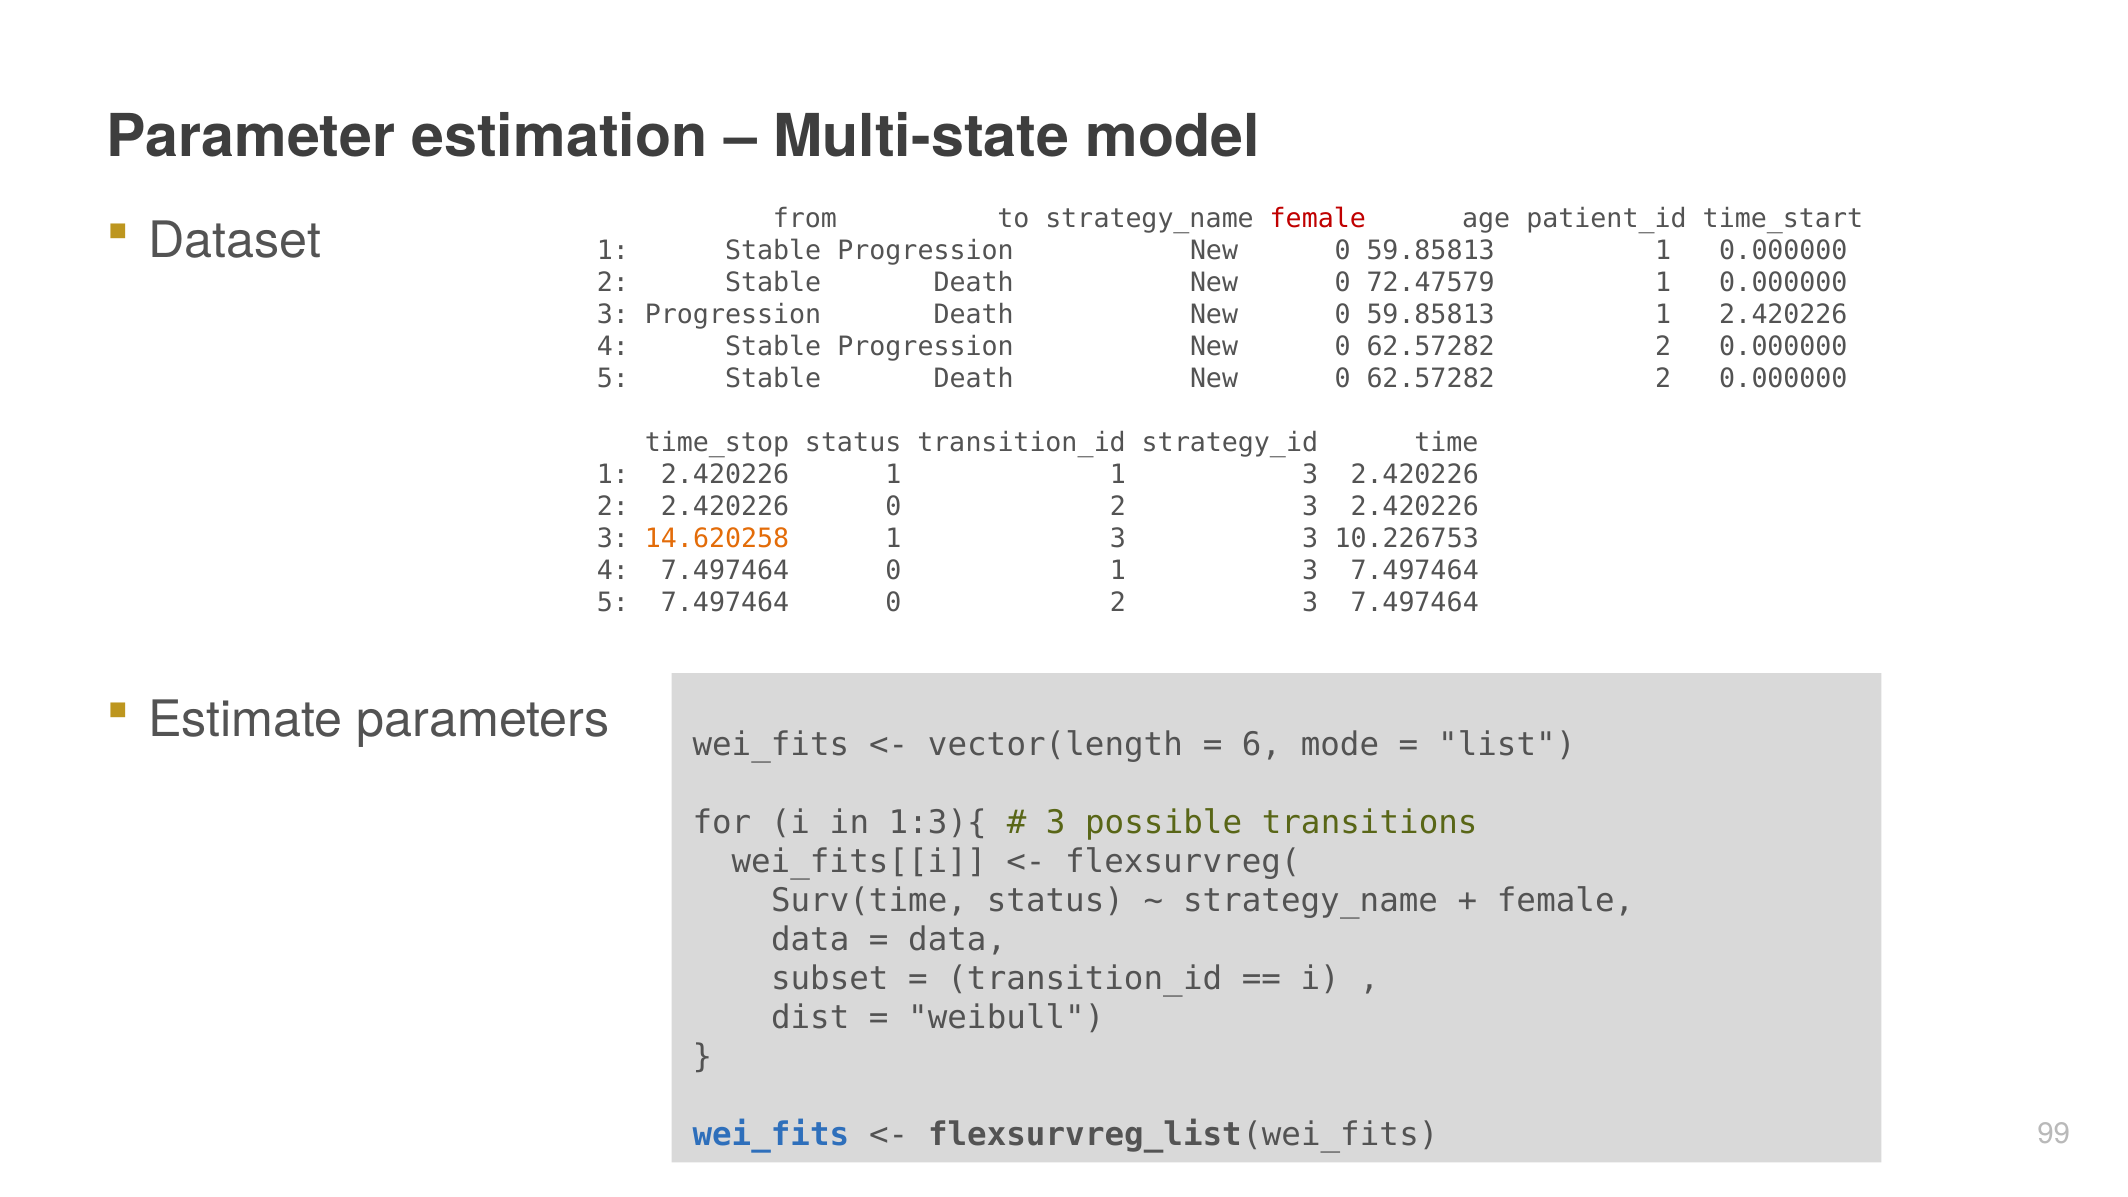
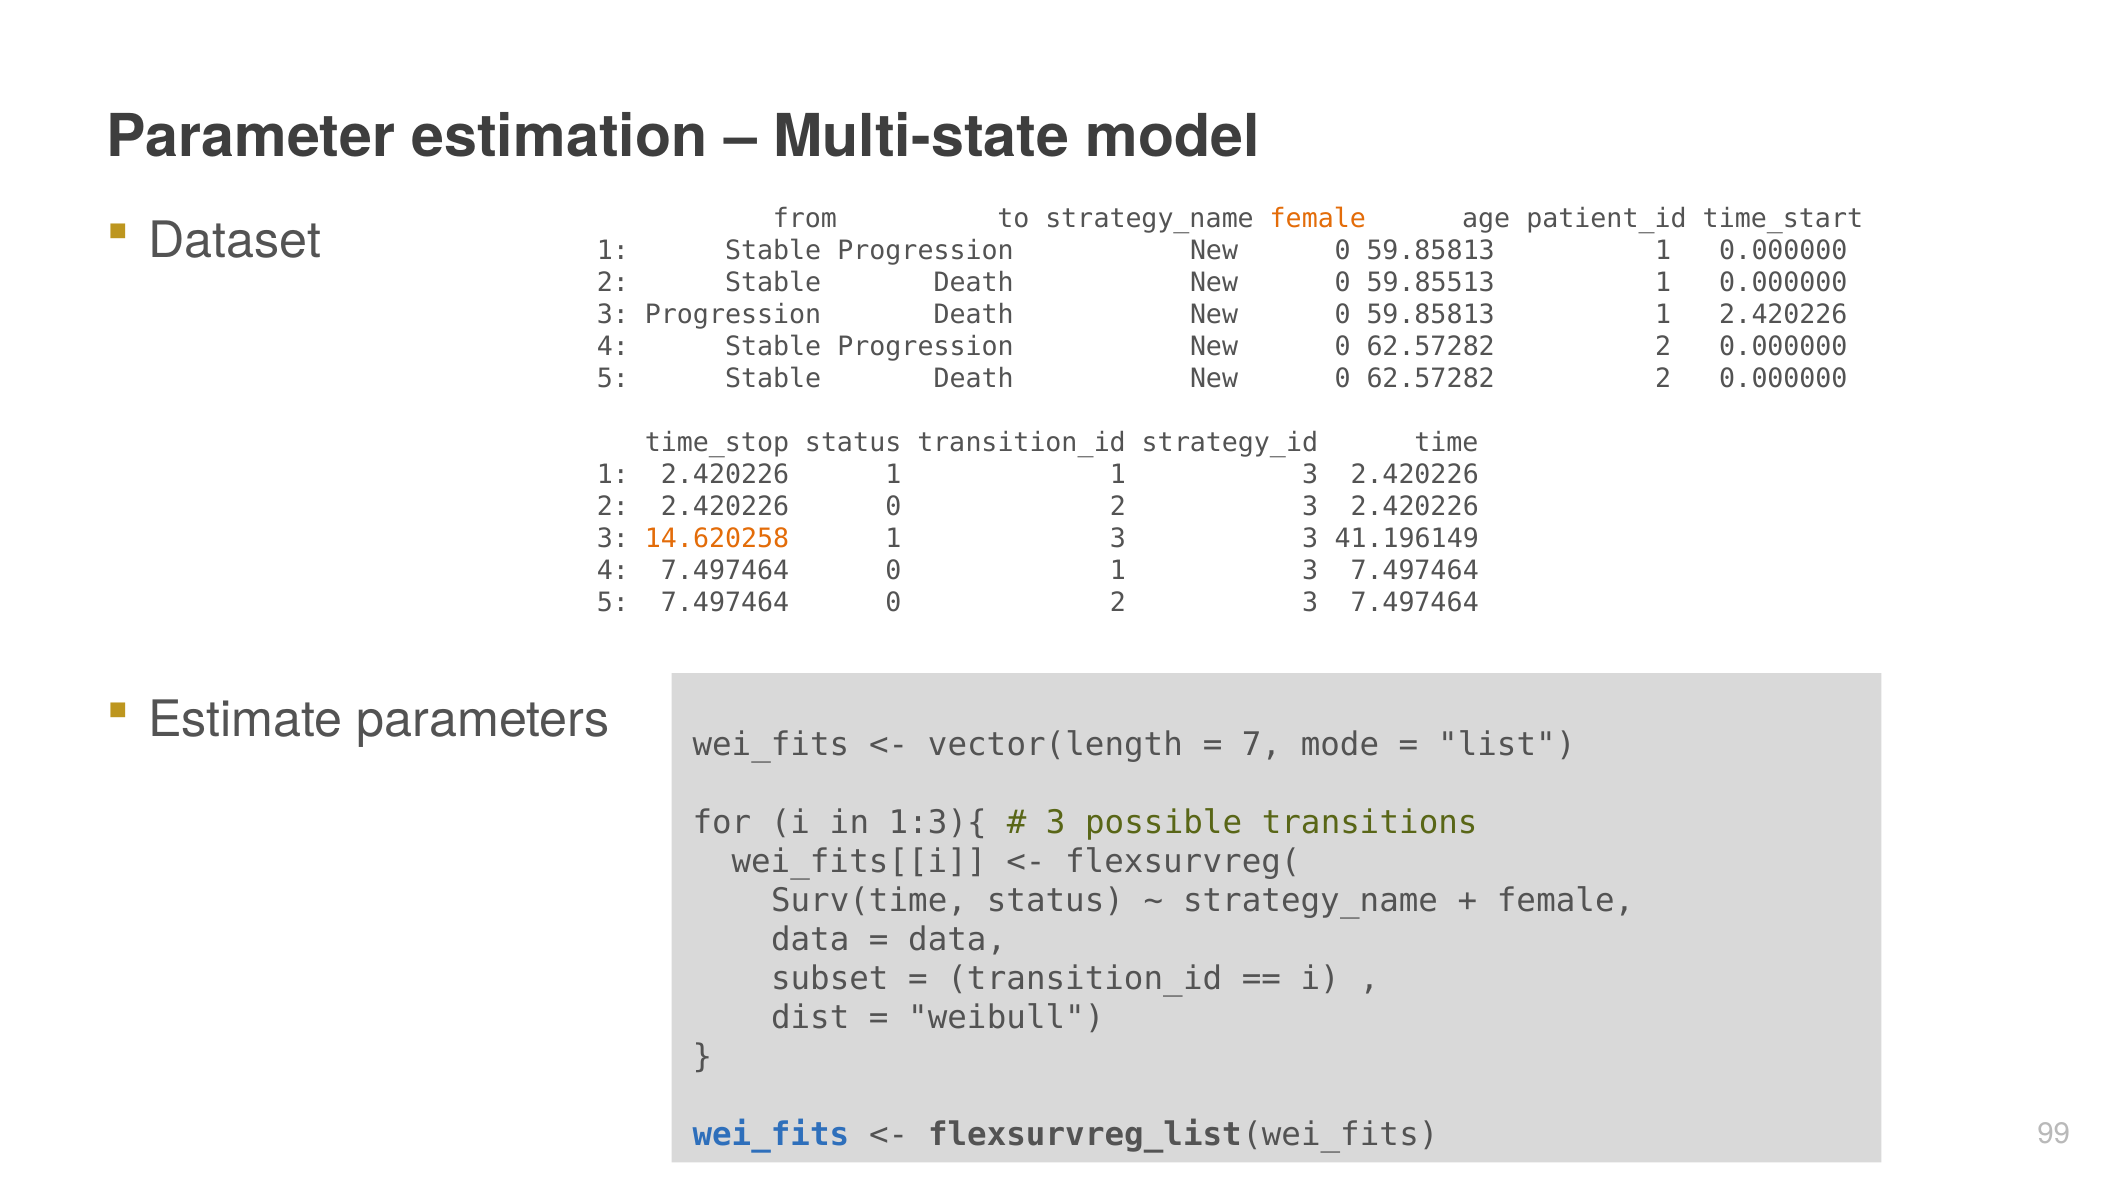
female at (1318, 219) colour: red -> orange
72.47579: 72.47579 -> 59.85513
10.226753: 10.226753 -> 41.196149
6: 6 -> 7
